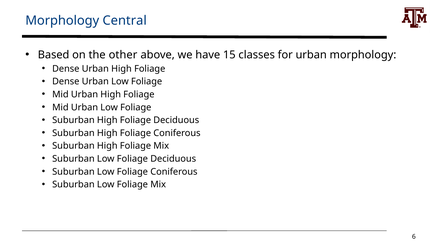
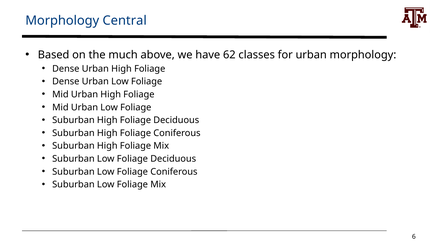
other: other -> much
15: 15 -> 62
